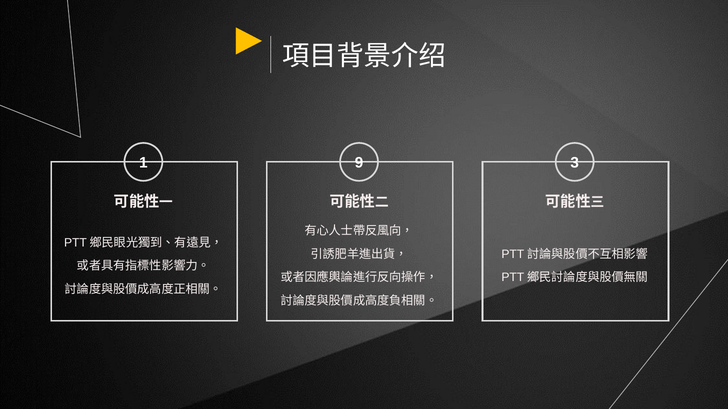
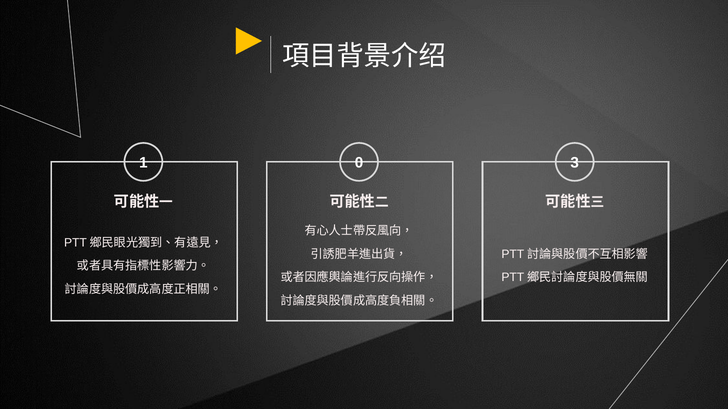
9: 9 -> 0
